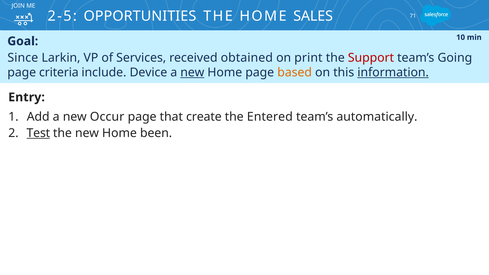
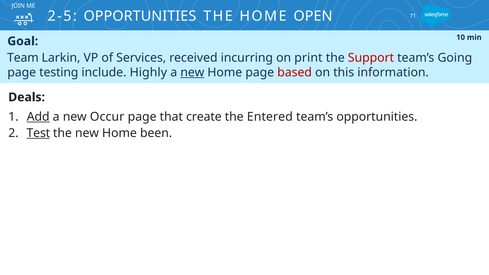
SALES: SALES -> OPEN
Since: Since -> Team
obtained: obtained -> incurring
criteria: criteria -> testing
Device: Device -> Highly
based colour: orange -> red
information underline: present -> none
Entry: Entry -> Deals
Add underline: none -> present
team’s automatically: automatically -> opportunities
